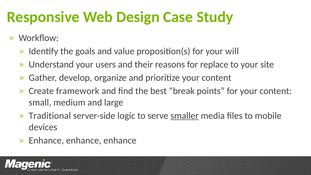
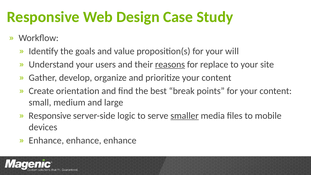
reasons underline: none -> present
framework: framework -> orientation
Traditional at (50, 116): Traditional -> Responsive
